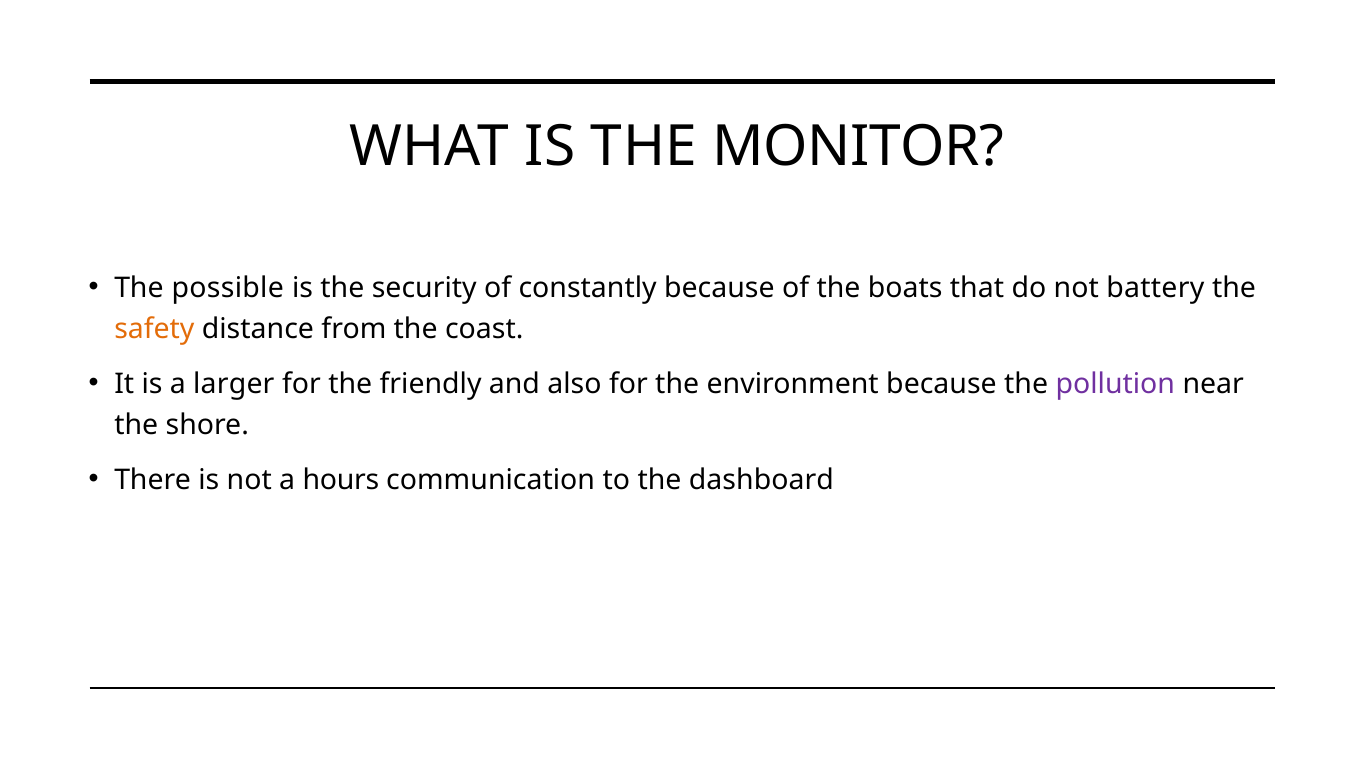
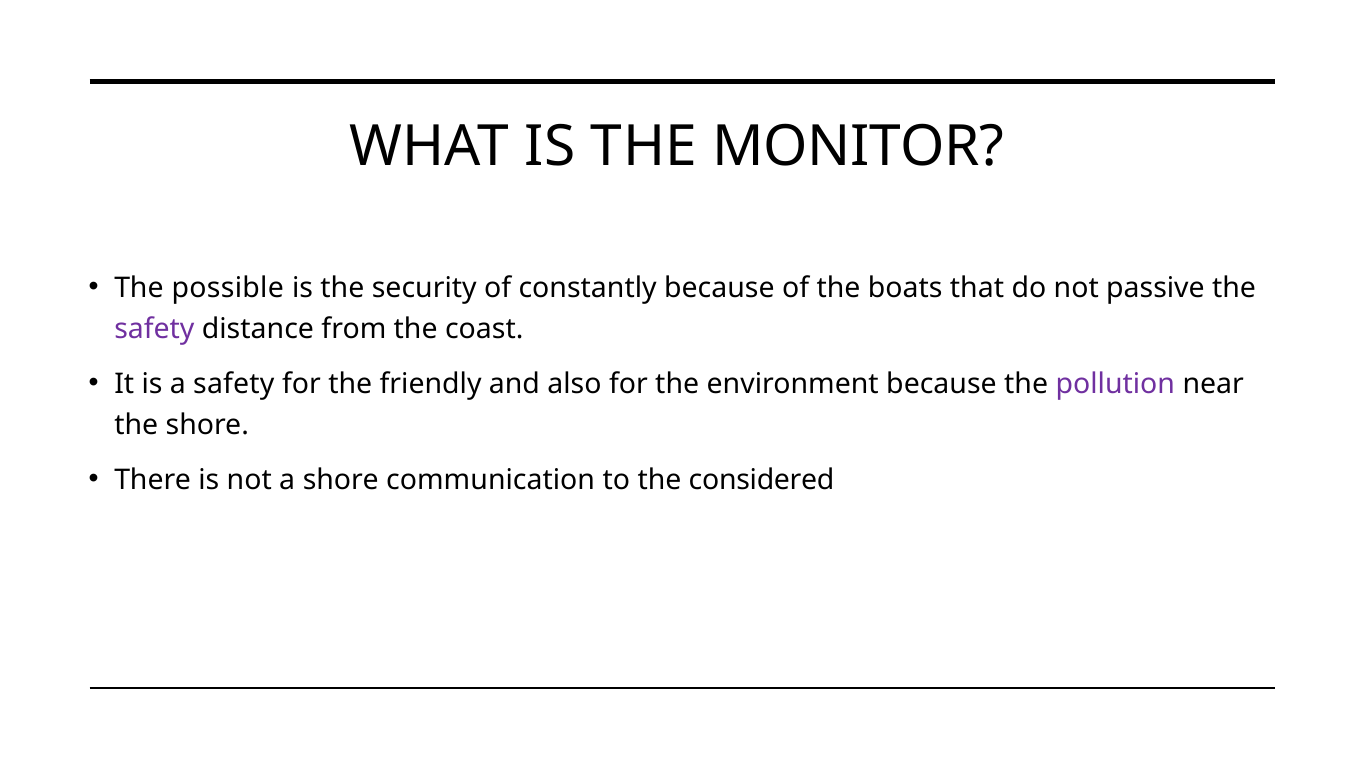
battery: battery -> passive
safety at (154, 329) colour: orange -> purple
a larger: larger -> safety
a hours: hours -> shore
dashboard: dashboard -> considered
